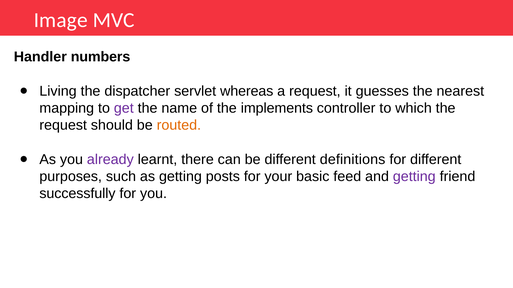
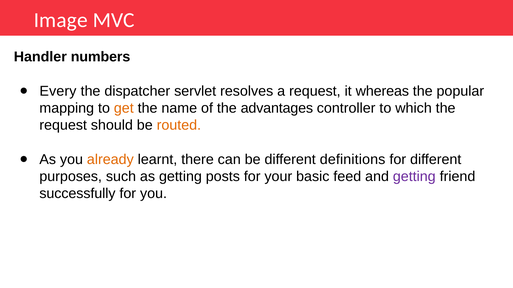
Living: Living -> Every
whereas: whereas -> resolves
guesses: guesses -> whereas
nearest: nearest -> popular
get colour: purple -> orange
implements: implements -> advantages
already colour: purple -> orange
